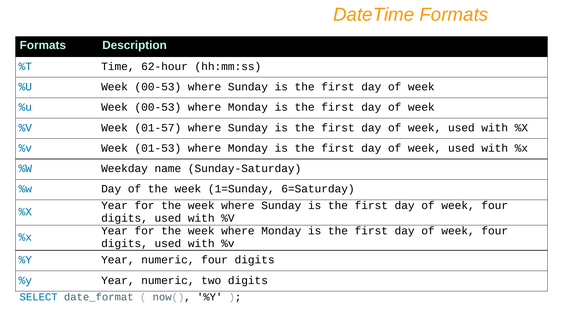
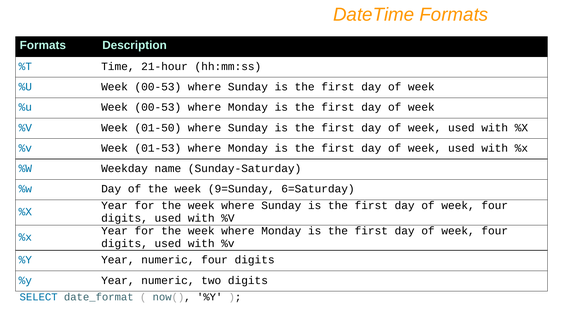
62-hour: 62-hour -> 21-hour
01-57: 01-57 -> 01-50
1=Sunday: 1=Sunday -> 9=Sunday
